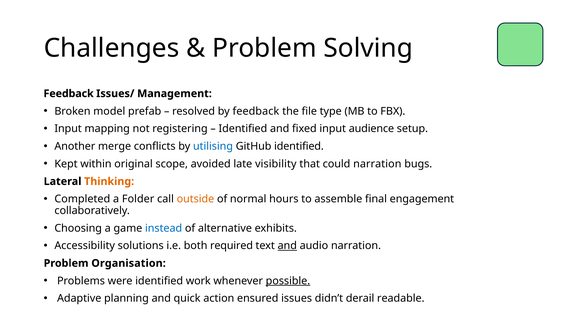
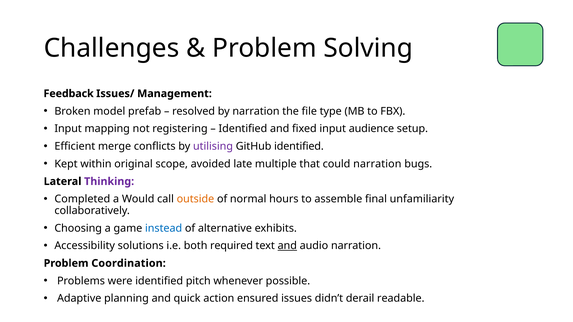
by feedback: feedback -> narration
Another: Another -> Efficient
utilising colour: blue -> purple
visibility: visibility -> multiple
Thinking colour: orange -> purple
Folder: Folder -> Would
engagement: engagement -> unfamiliarity
Organisation: Organisation -> Coordination
work: work -> pitch
possible underline: present -> none
